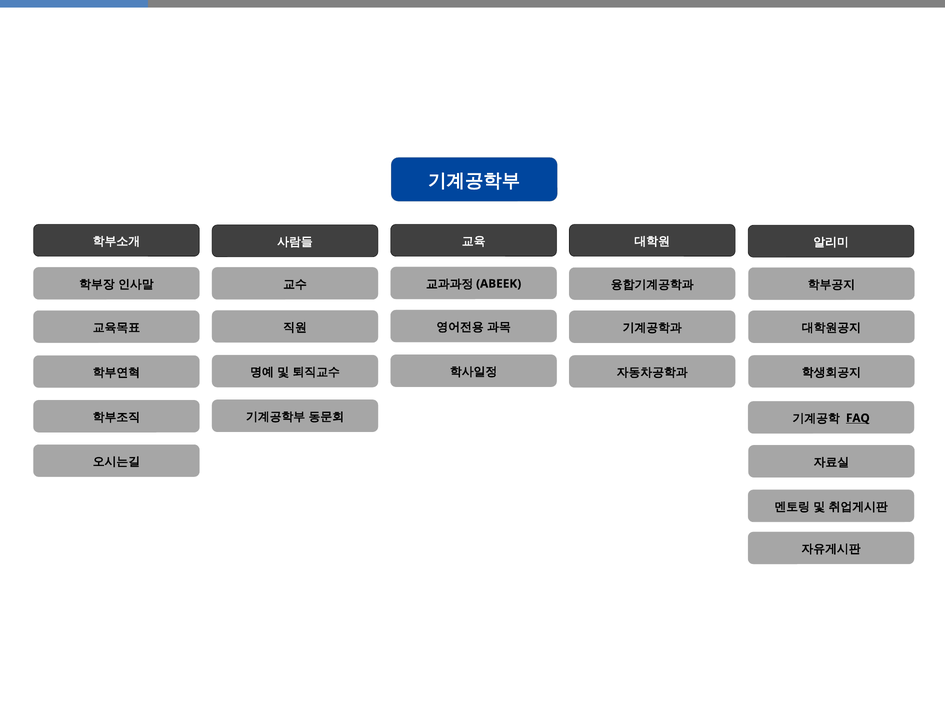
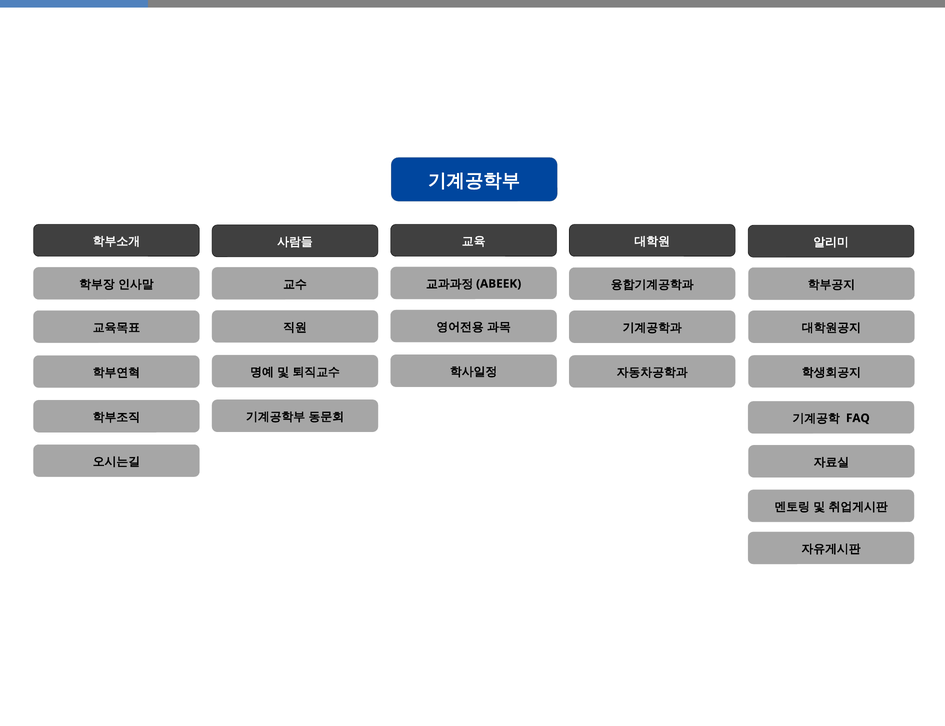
FAQ underline: present -> none
